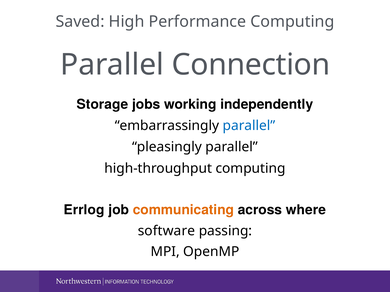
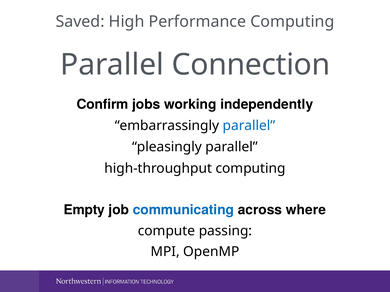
Storage: Storage -> Confirm
Errlog: Errlog -> Empty
communicating colour: orange -> blue
software: software -> compute
